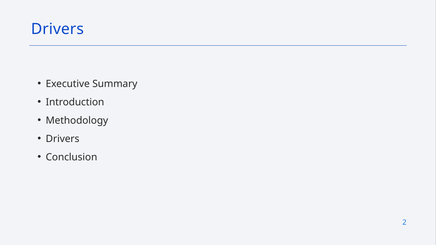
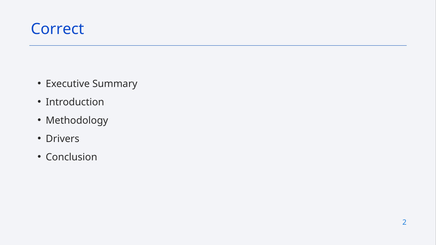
Drivers at (57, 29): Drivers -> Correct
